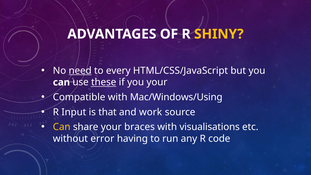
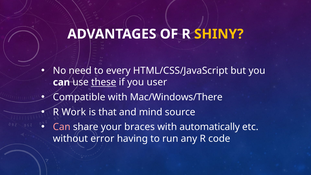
need underline: present -> none
you your: your -> user
Mac/Windows/Using: Mac/Windows/Using -> Mac/Windows/There
Input: Input -> Work
work: work -> mind
Can at (62, 127) colour: yellow -> pink
visualisations: visualisations -> automatically
